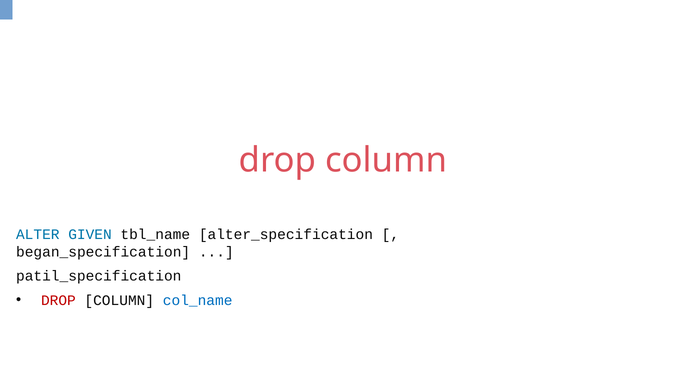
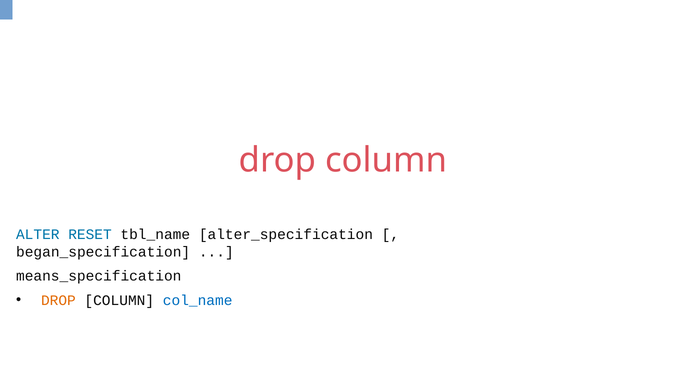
GIVEN: GIVEN -> RESET
patil_specification: patil_specification -> means_specification
DROP at (58, 300) colour: red -> orange
